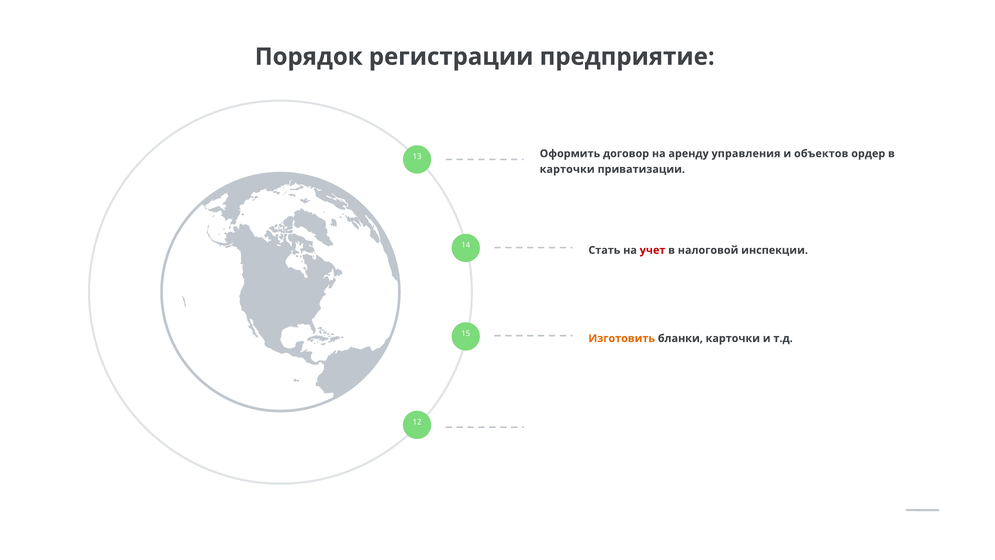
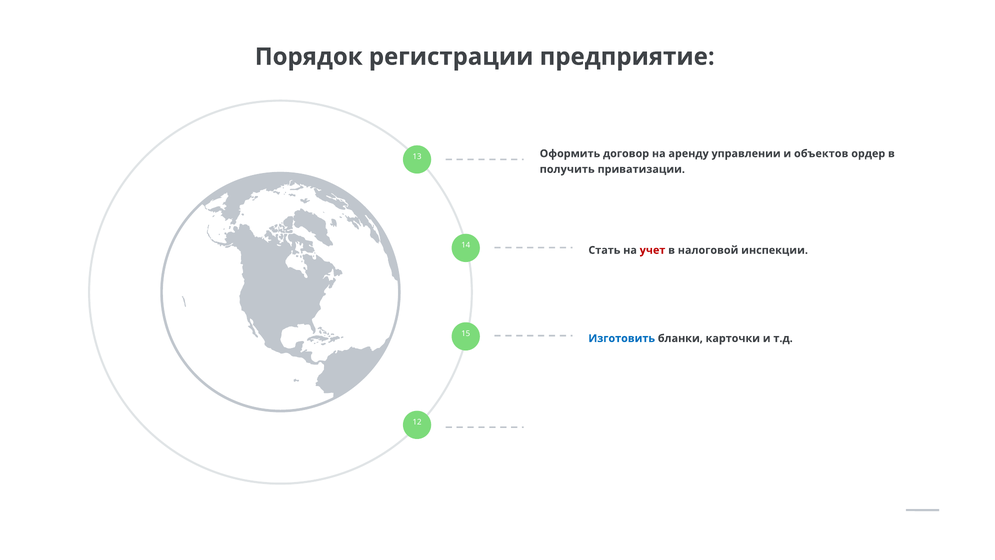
управления: управления -> управлении
карточки at (567, 169): карточки -> получить
Изготовить colour: orange -> blue
